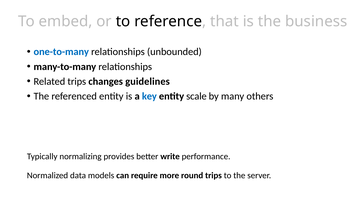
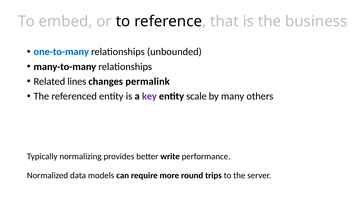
Related trips: trips -> lines
guidelines: guidelines -> permalink
key colour: blue -> purple
